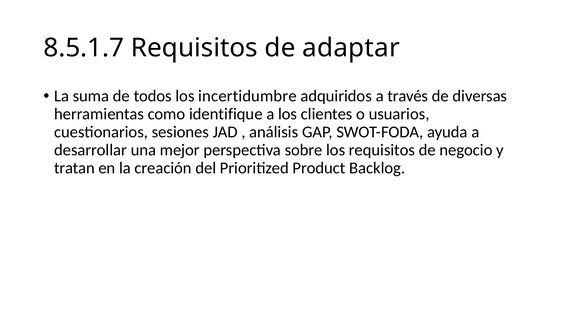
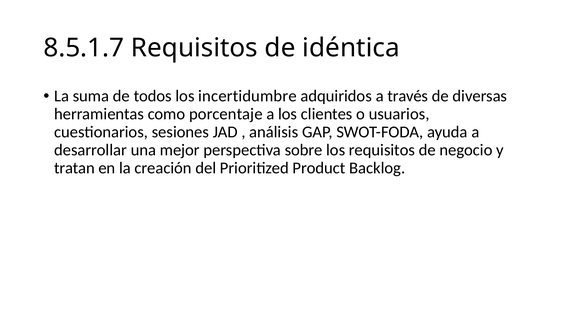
adaptar: adaptar -> idéntica
identifique: identifique -> porcentaje
